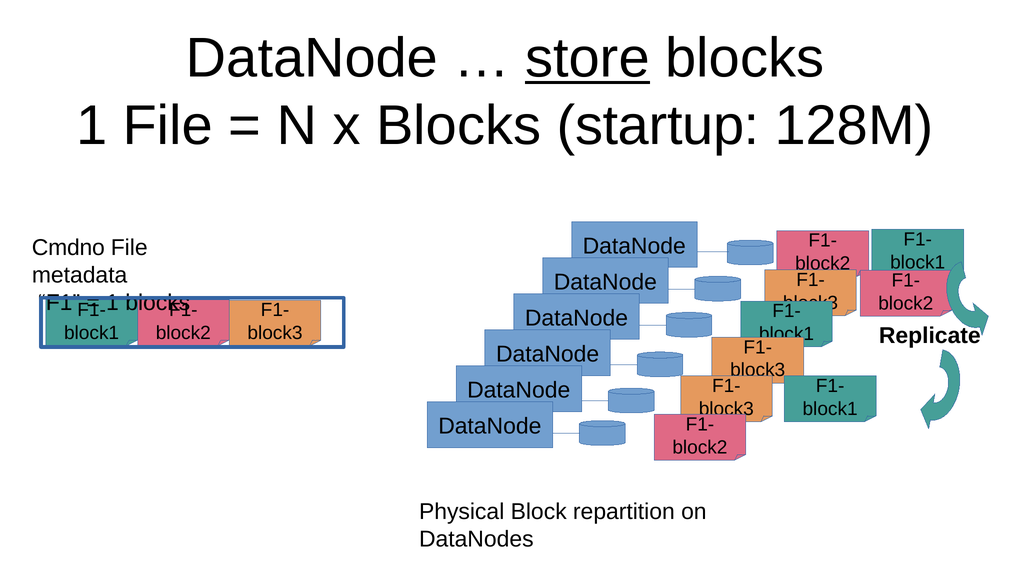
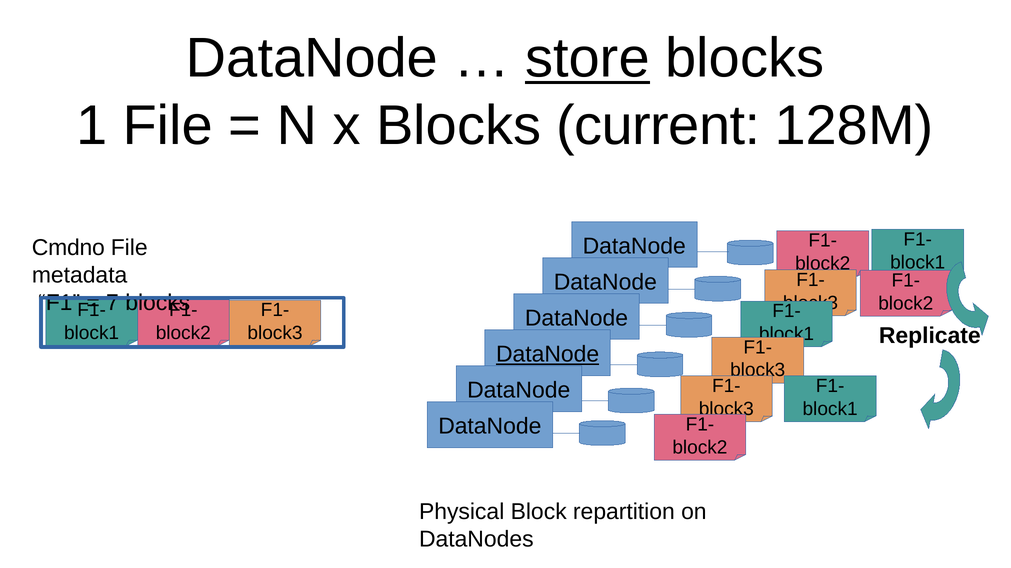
startup: startup -> current
1 at (112, 303): 1 -> 7
DataNode at (548, 355) underline: none -> present
